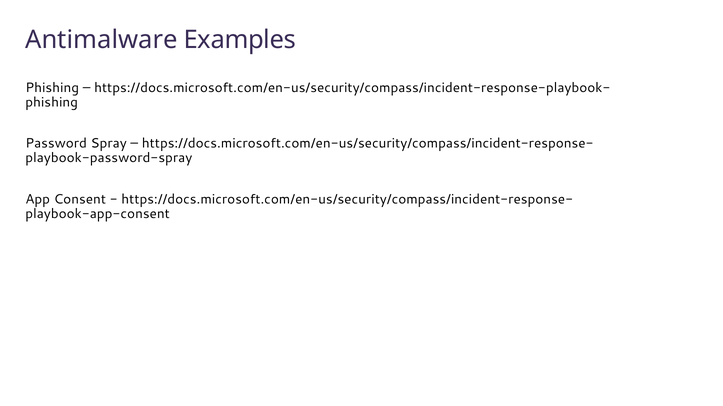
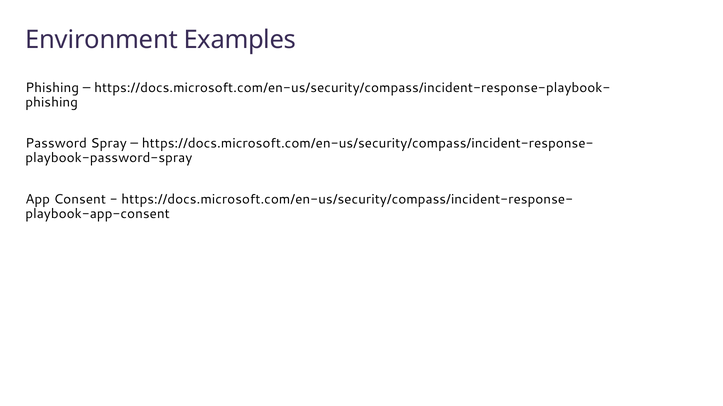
Antimalware: Antimalware -> Environment
